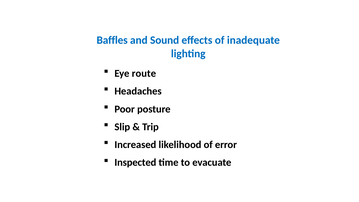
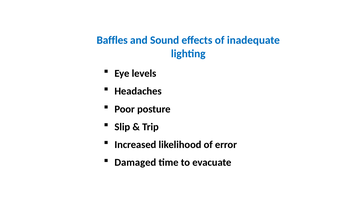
route: route -> levels
Inspected: Inspected -> Damaged
